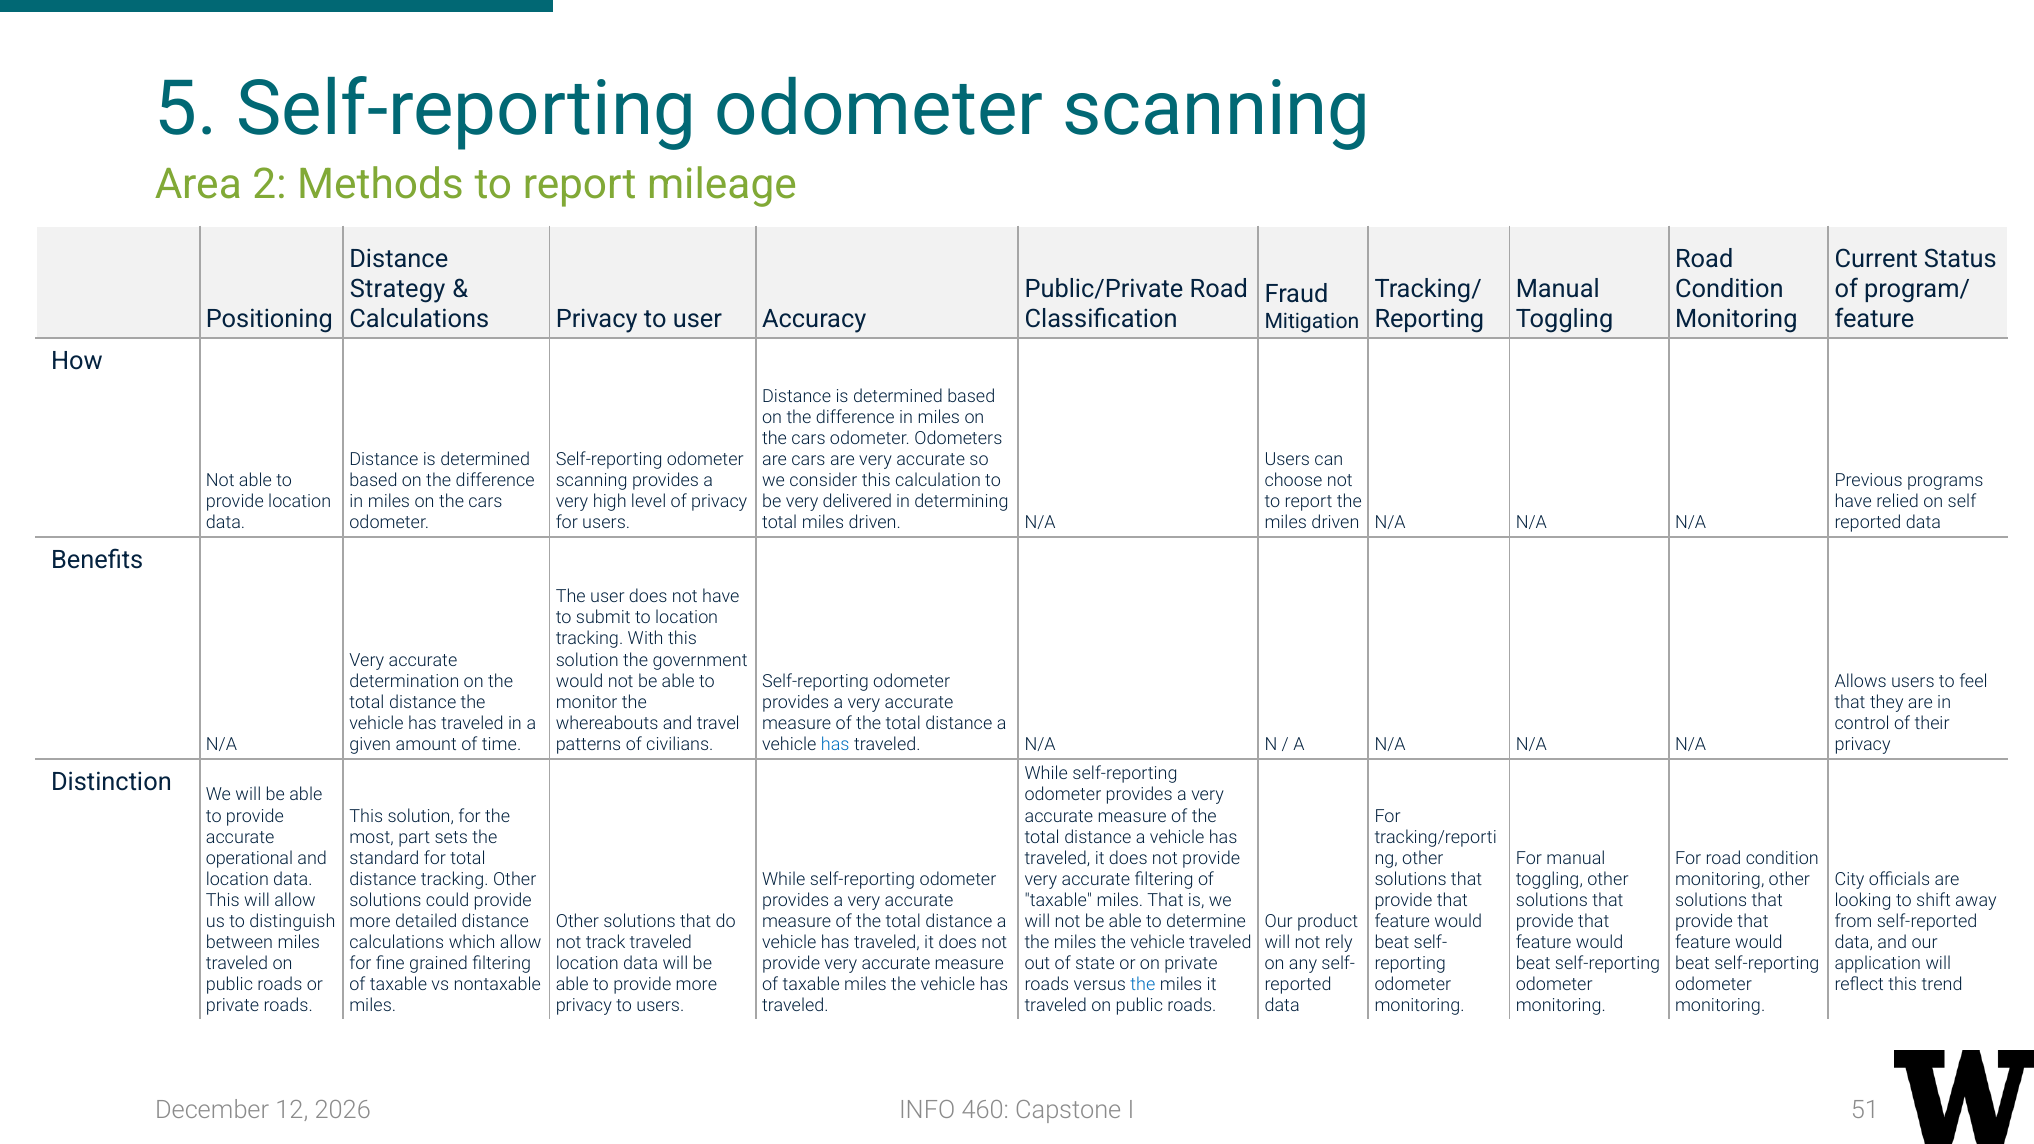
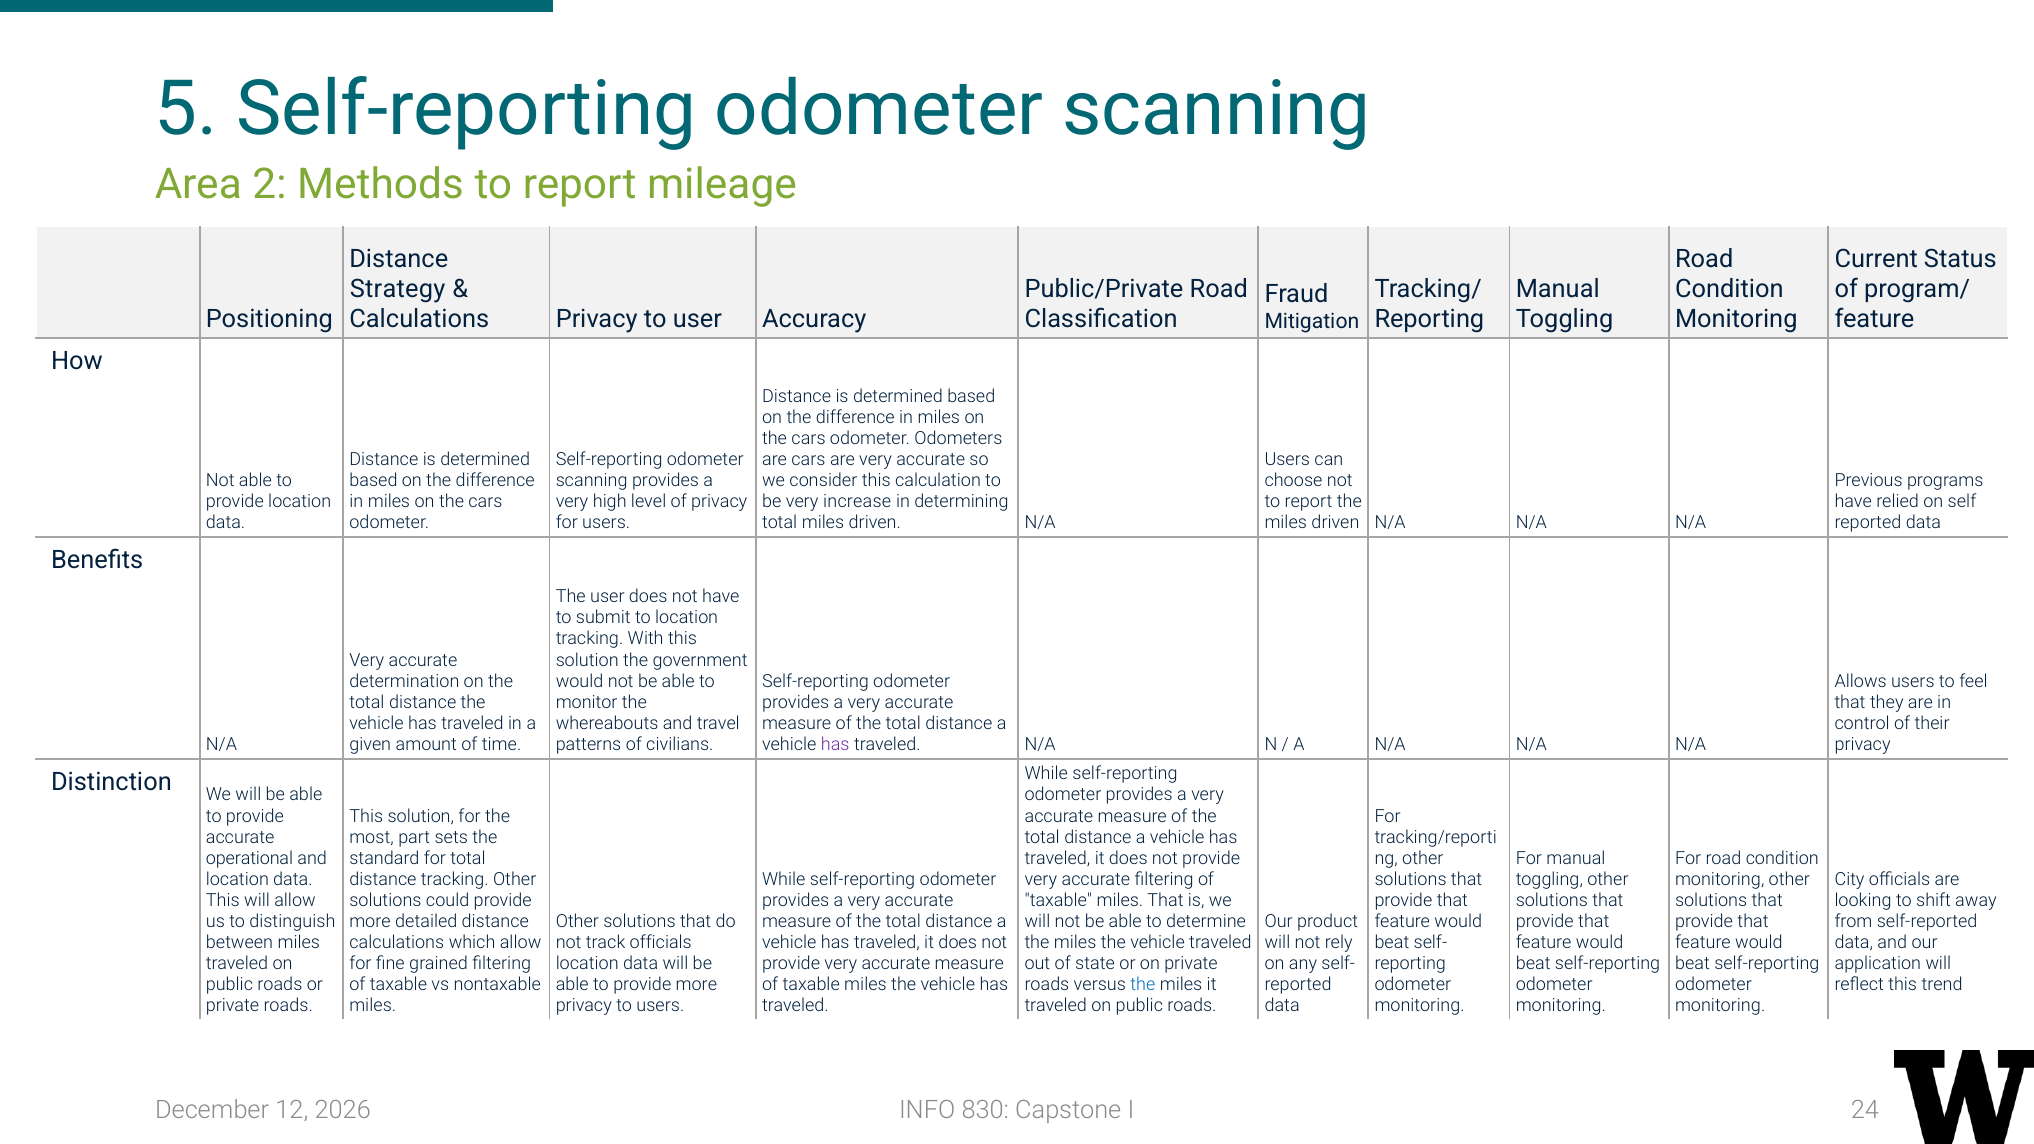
delivered: delivered -> increase
has at (835, 744) colour: blue -> purple
track traveled: traveled -> officials
460: 460 -> 830
51: 51 -> 24
